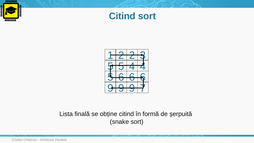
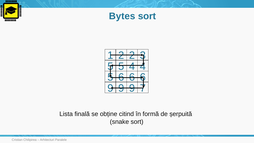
Citind at (122, 16): Citind -> Bytes
